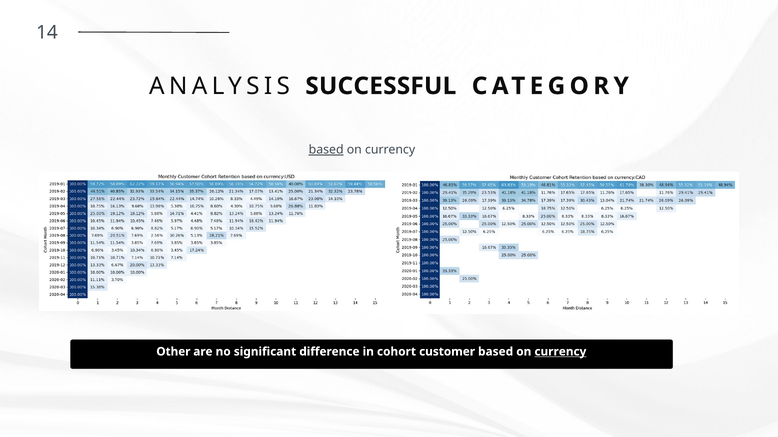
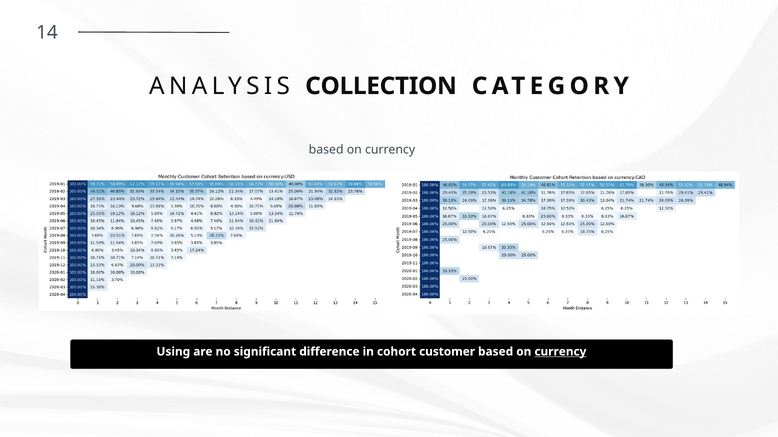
SUCCESSFUL: SUCCESSFUL -> COLLECTION
based at (326, 150) underline: present -> none
Other: Other -> Using
